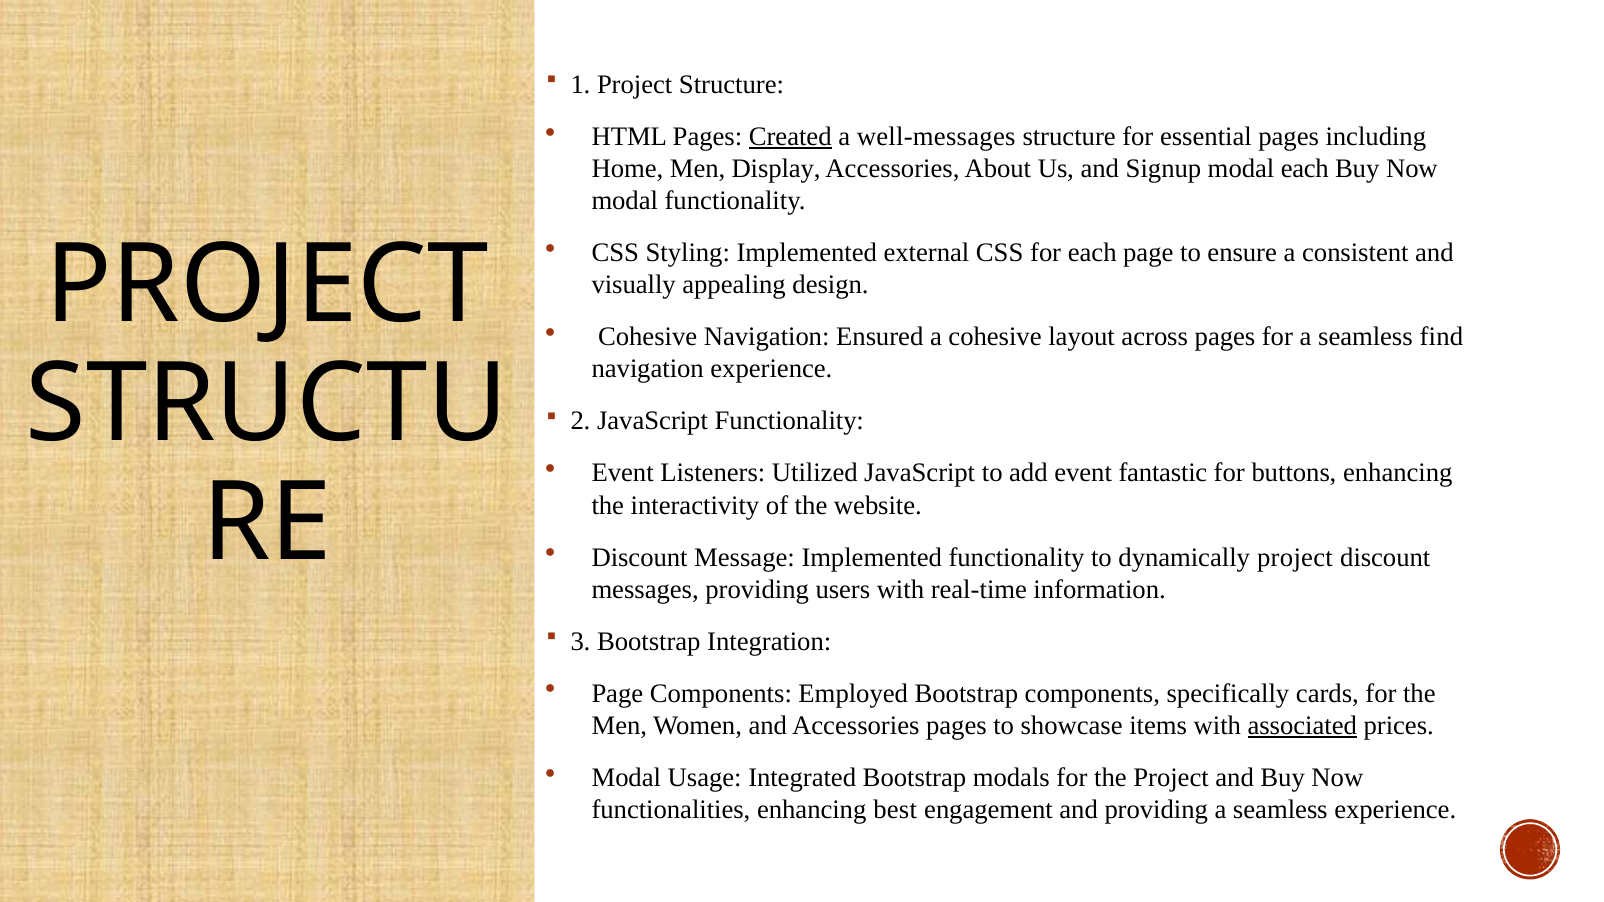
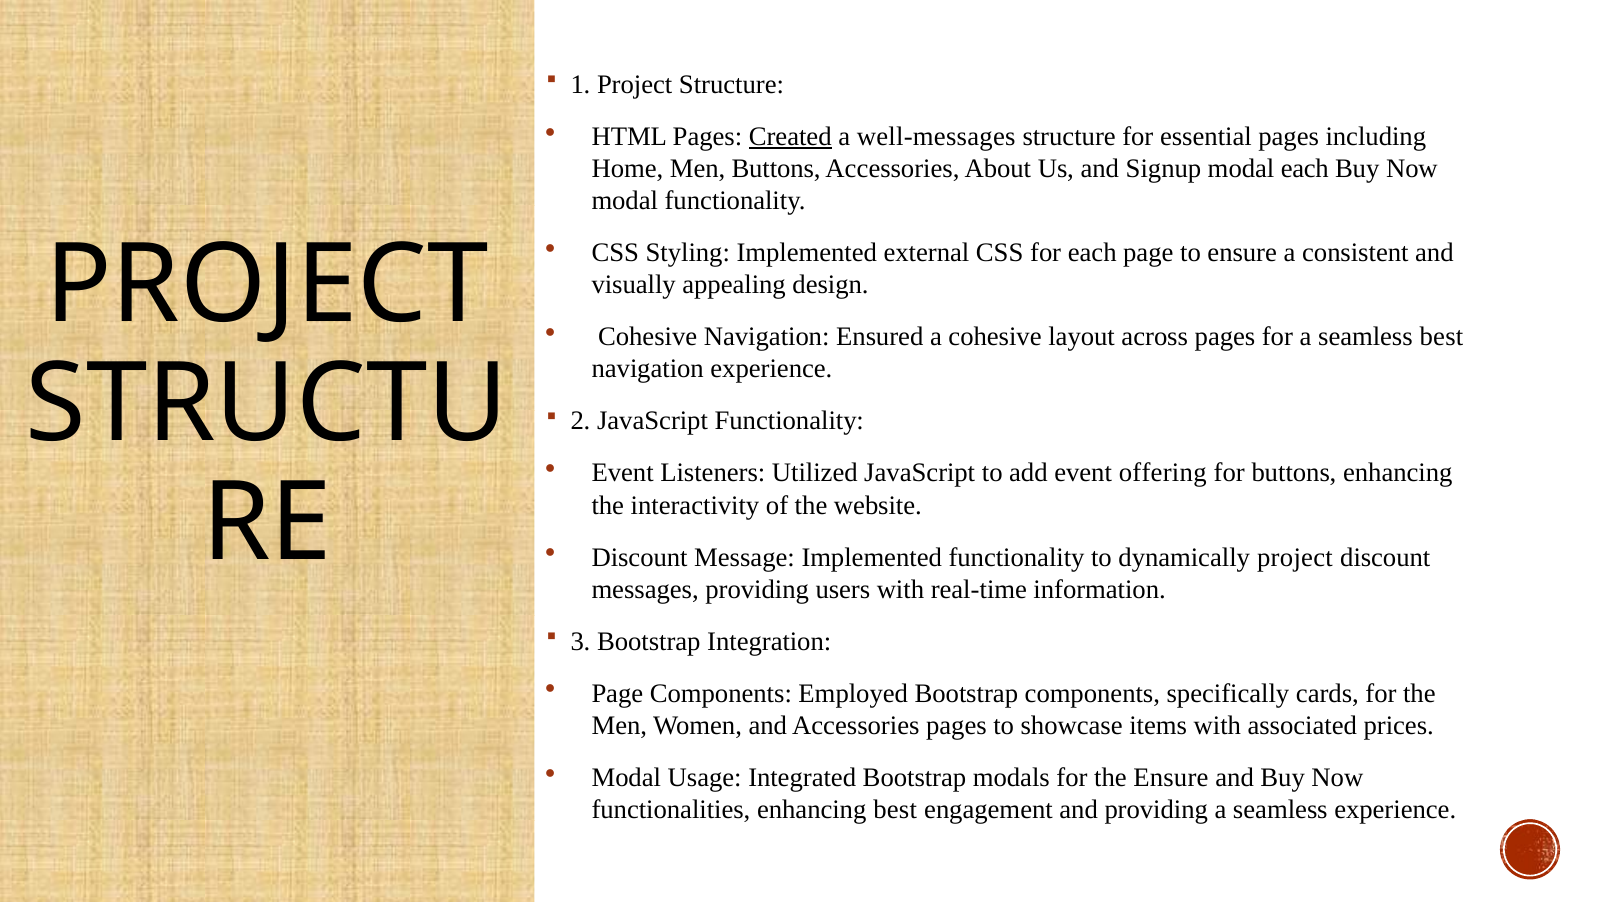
Men Display: Display -> Buttons
seamless find: find -> best
fantastic: fantastic -> offering
associated underline: present -> none
the Project: Project -> Ensure
